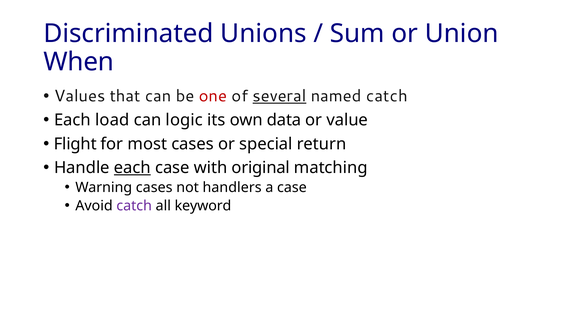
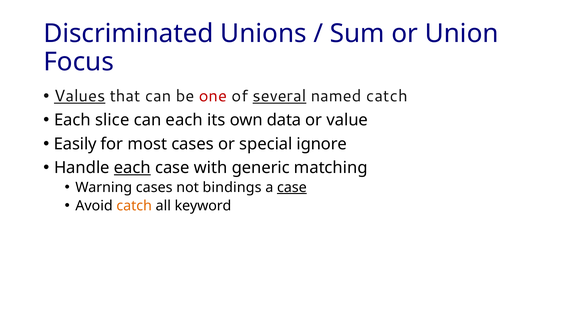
When: When -> Focus
Values underline: none -> present
load: load -> slice
can logic: logic -> each
Flight: Flight -> Easily
return: return -> ignore
original: original -> generic
handlers: handlers -> bindings
case at (292, 187) underline: none -> present
catch at (134, 206) colour: purple -> orange
